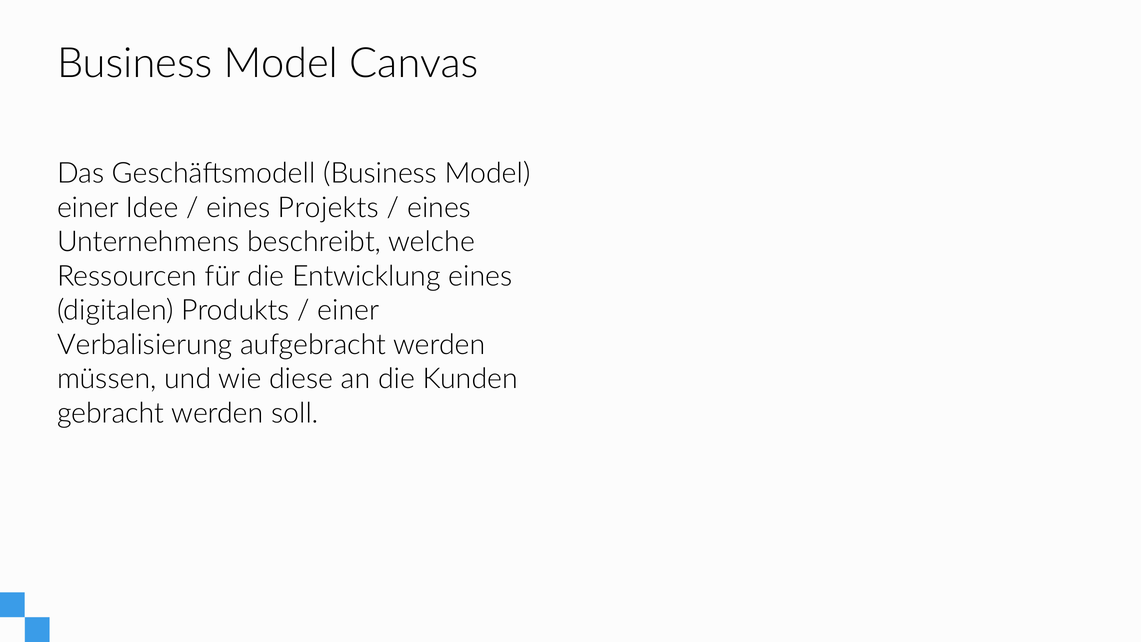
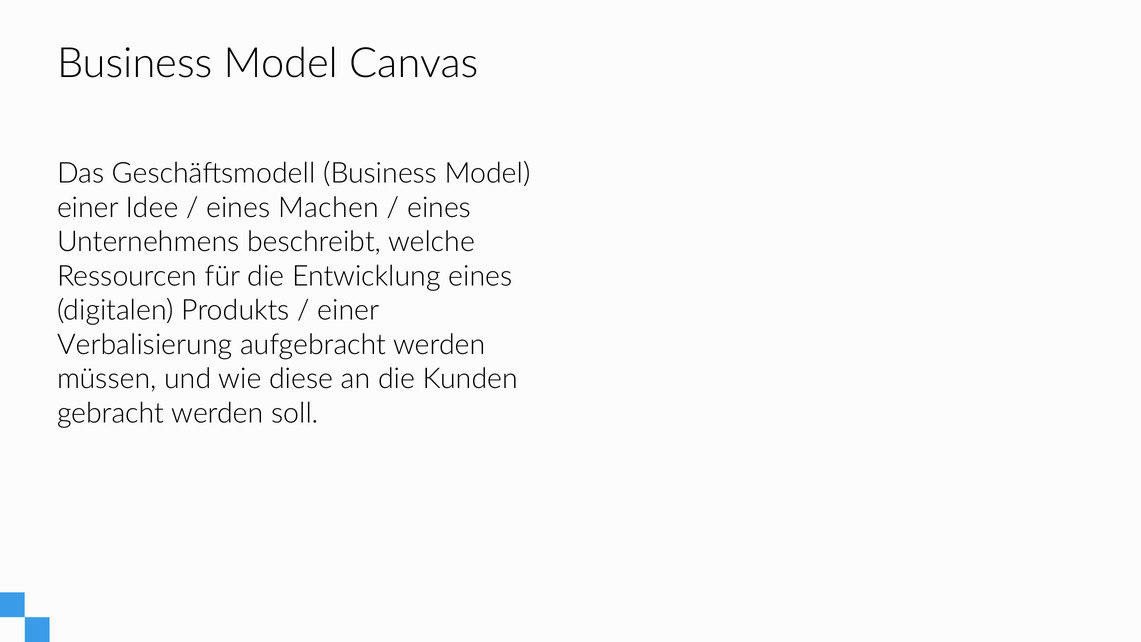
Projekts: Projekts -> Machen
